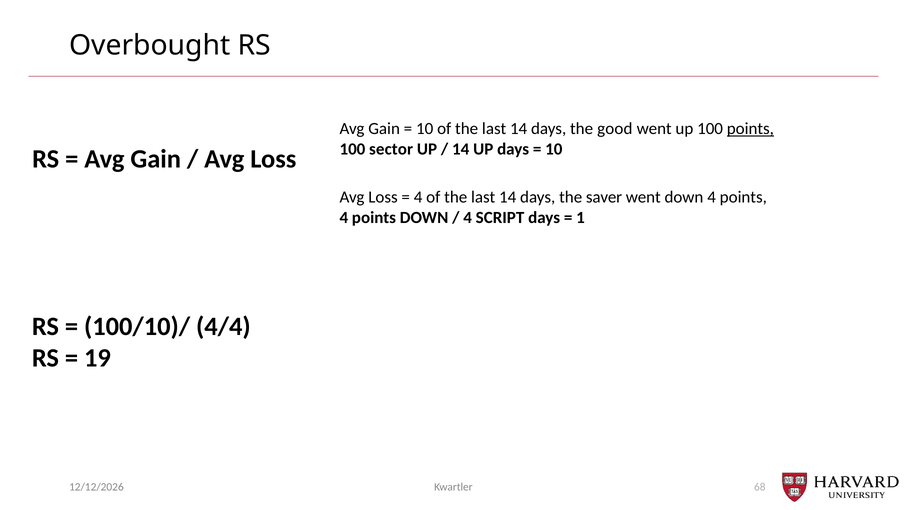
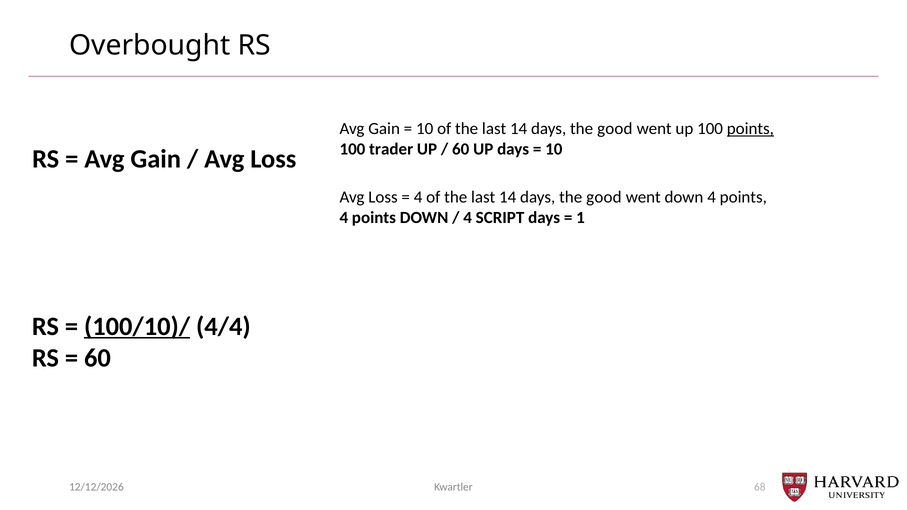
sector: sector -> trader
14 at (461, 149): 14 -> 60
saver at (604, 197): saver -> good
100/10)/ underline: none -> present
19 at (97, 358): 19 -> 60
